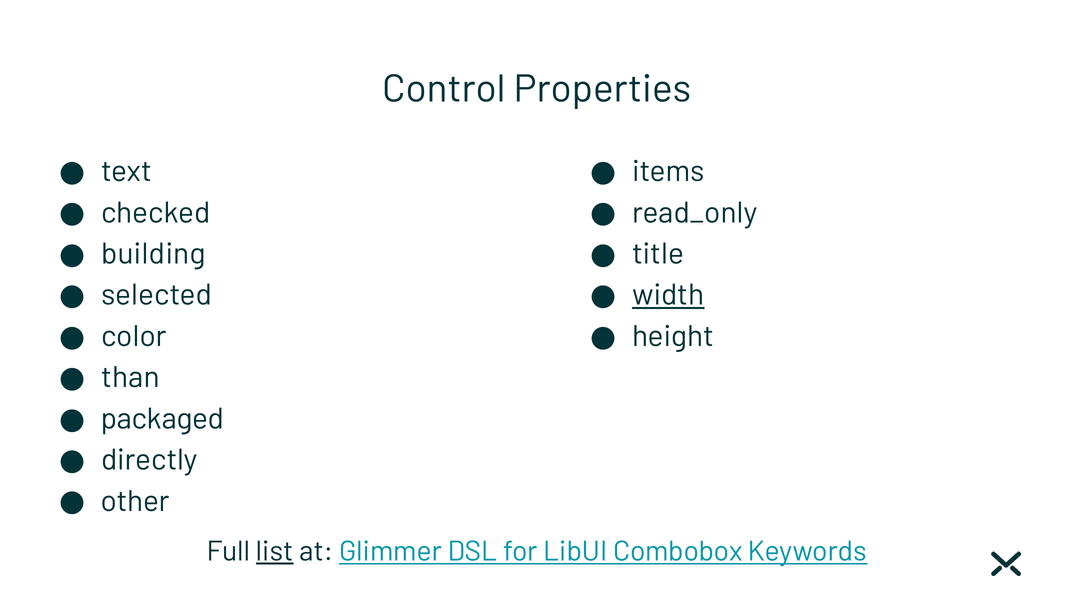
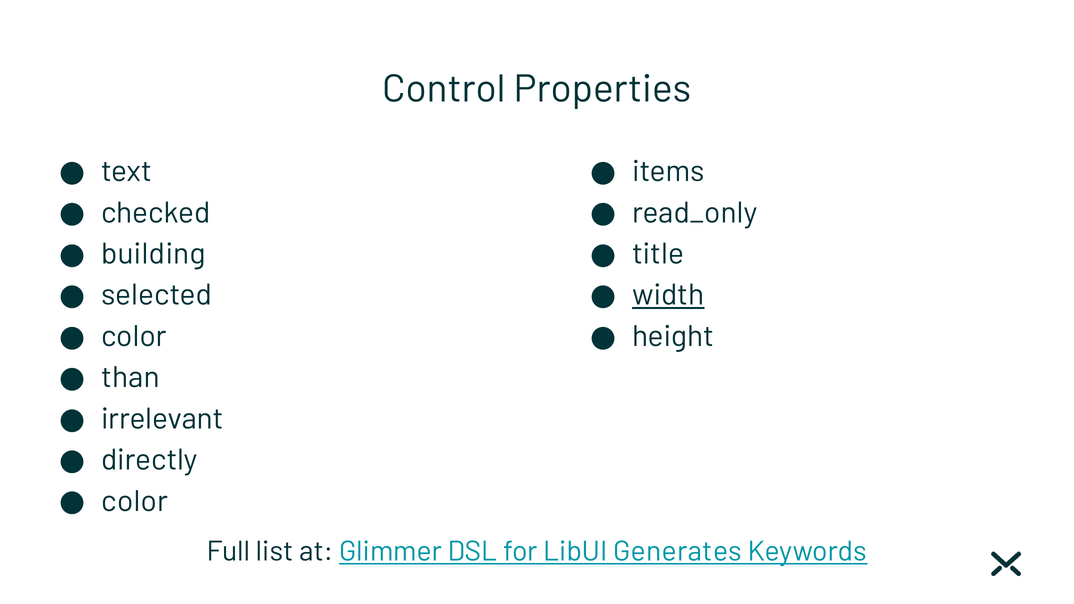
packaged: packaged -> irrelevant
other at (135, 501): other -> color
list underline: present -> none
Combobox: Combobox -> Generates
